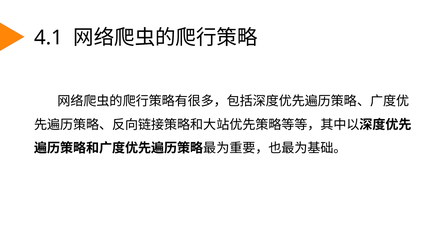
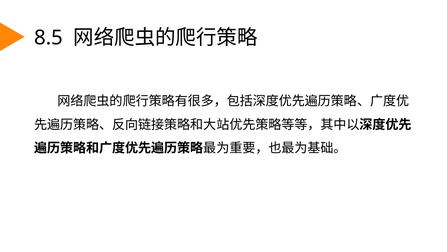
4.1: 4.1 -> 8.5
